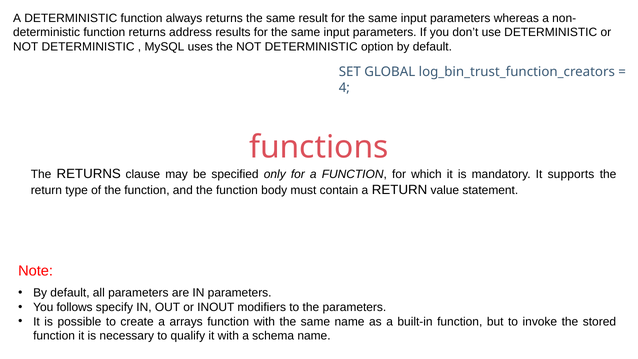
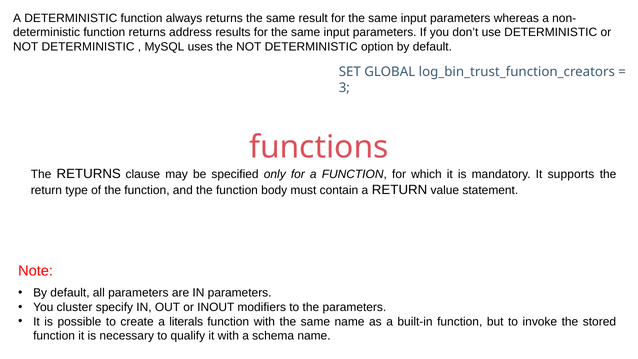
4: 4 -> 3
follows: follows -> cluster
arrays: arrays -> literals
